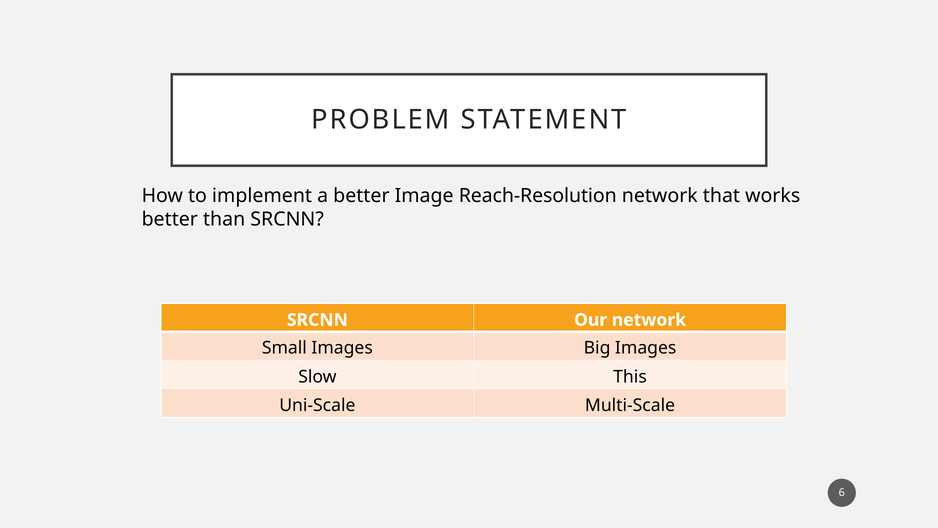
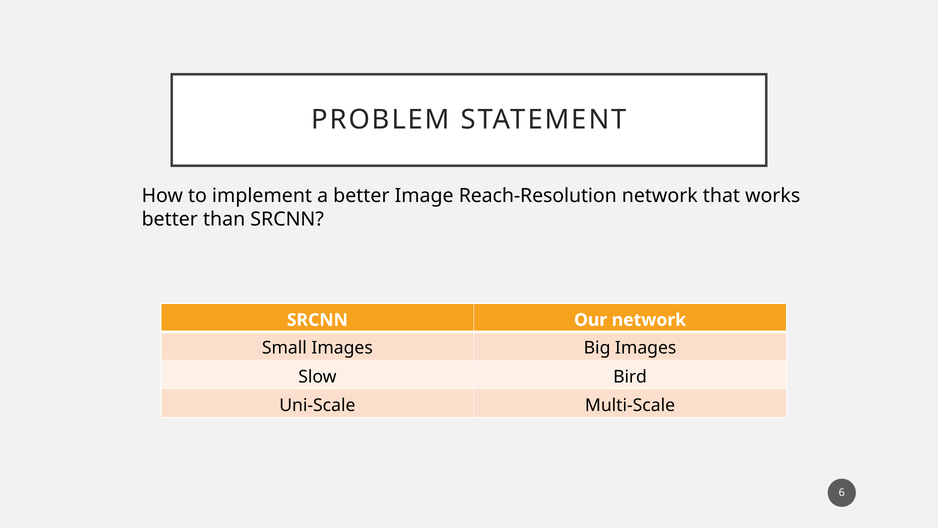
This: This -> Bird
